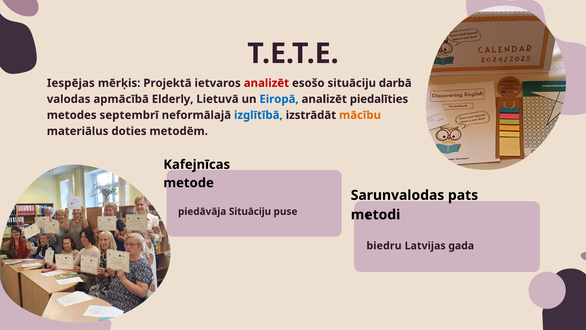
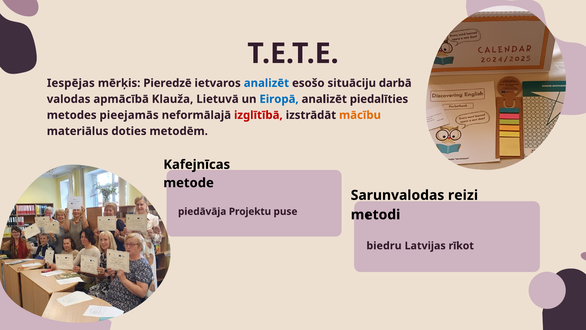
Projektā: Projektā -> Pieredzē
analizēt at (266, 83) colour: red -> blue
Elderly: Elderly -> Klauža
septembrī: septembrī -> pieejamās
izglītībā colour: blue -> red
pats: pats -> reizi
piedāvāja Situāciju: Situāciju -> Projektu
gada: gada -> rīkot
